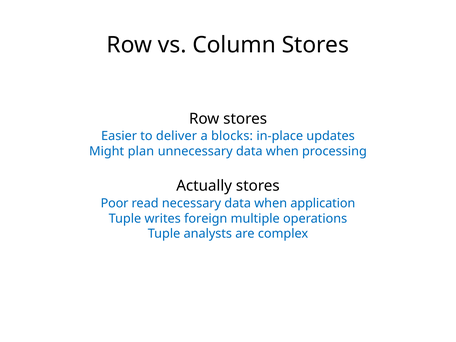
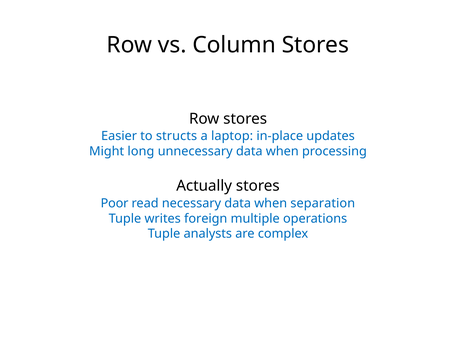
deliver: deliver -> structs
blocks: blocks -> laptop
plan: plan -> long
application: application -> separation
